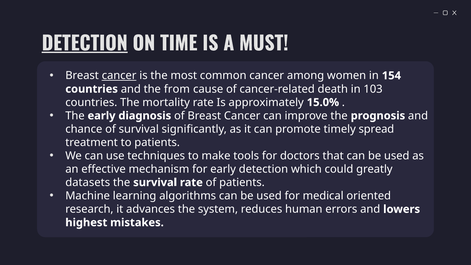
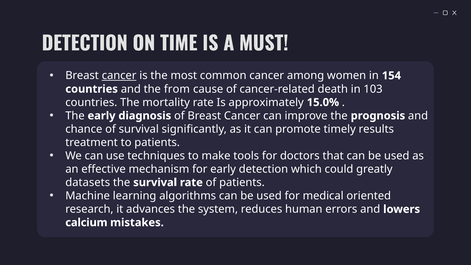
DETECTION at (85, 44) underline: present -> none
spread: spread -> results
highest: highest -> calcium
